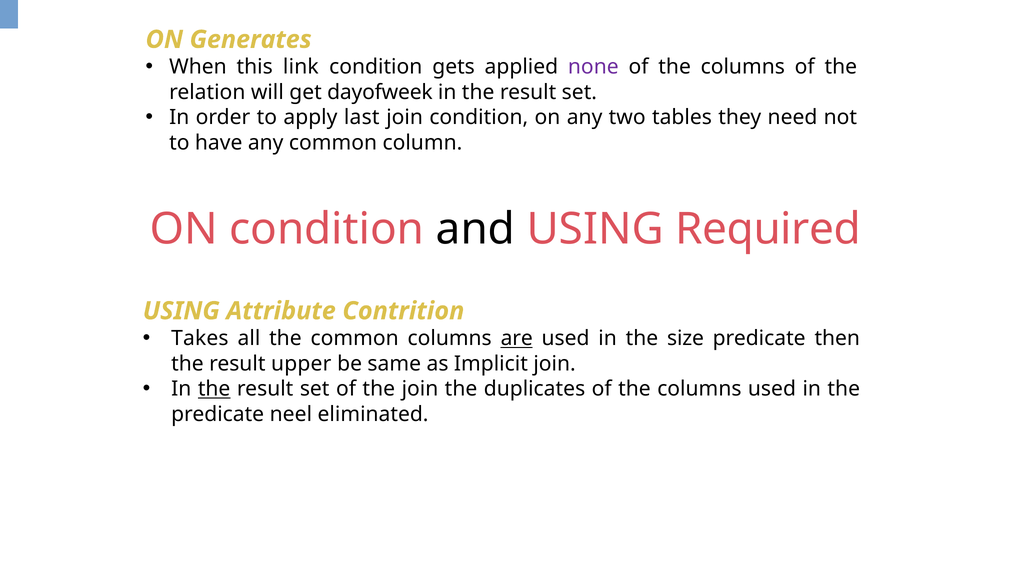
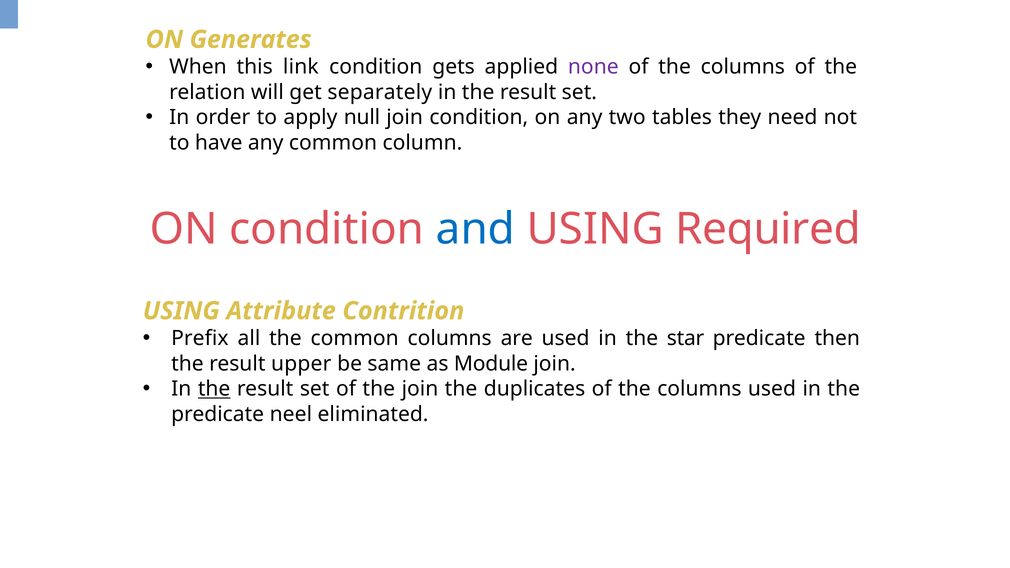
dayofweek: dayofweek -> separately
last: last -> null
and colour: black -> blue
Takes: Takes -> Prefix
are underline: present -> none
size: size -> star
Implicit: Implicit -> Module
